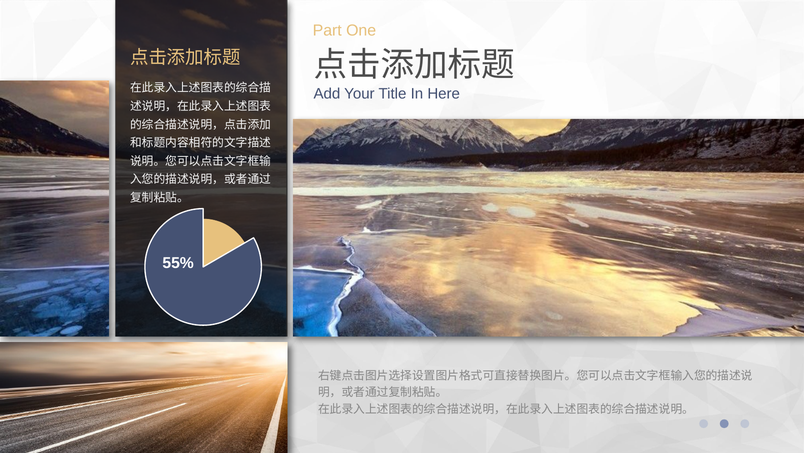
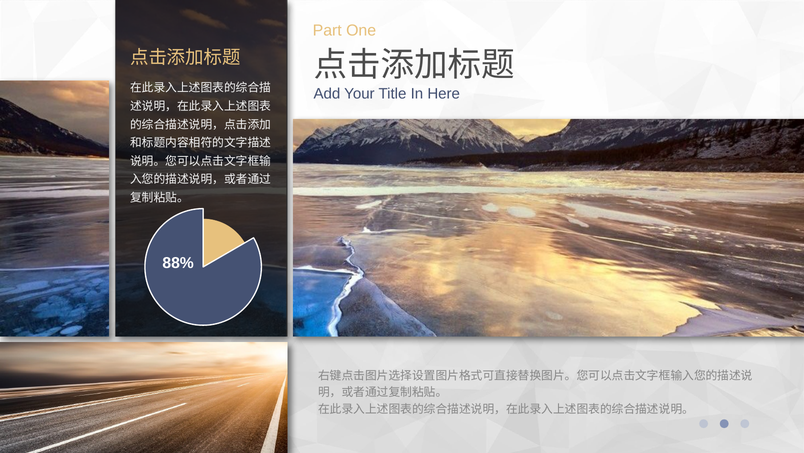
55%: 55% -> 88%
